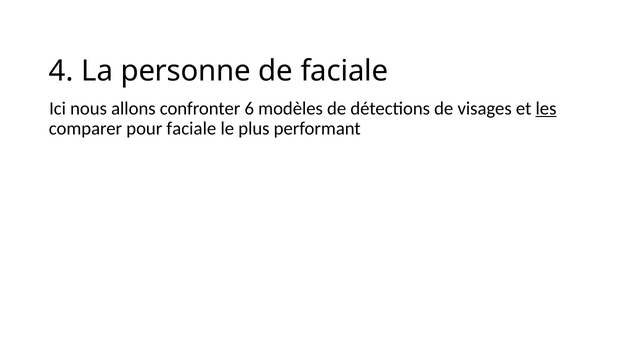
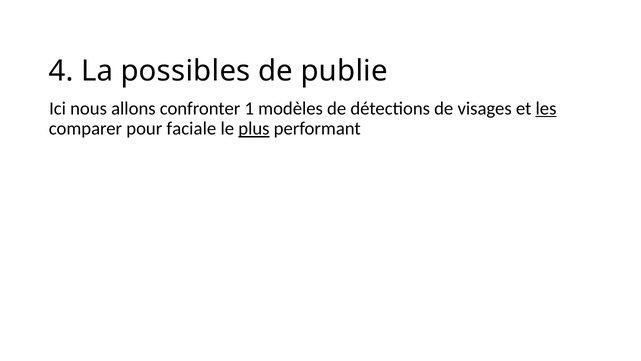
personne: personne -> possibles
de faciale: faciale -> publie
6: 6 -> 1
plus underline: none -> present
